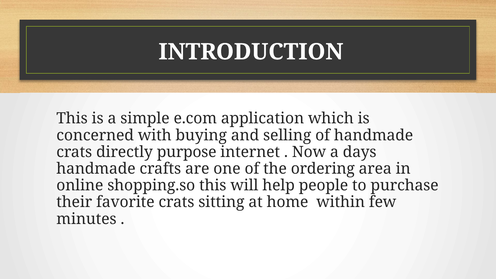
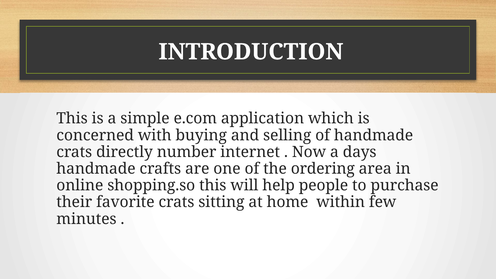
purpose: purpose -> number
